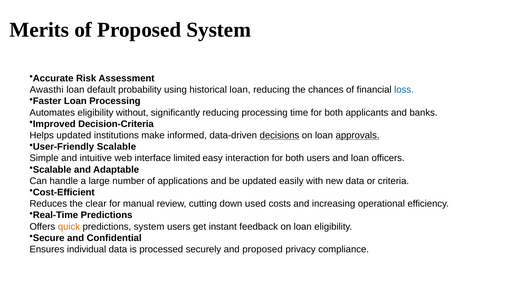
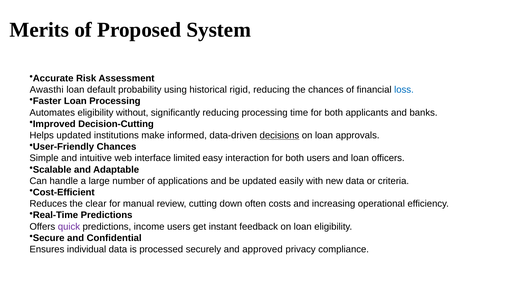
historical loan: loan -> rigid
Decision-Criteria: Decision-Criteria -> Decision-Cutting
approvals underline: present -> none
User-Friendly Scalable: Scalable -> Chances
used: used -> often
quick colour: orange -> purple
predictions system: system -> income
and proposed: proposed -> approved
